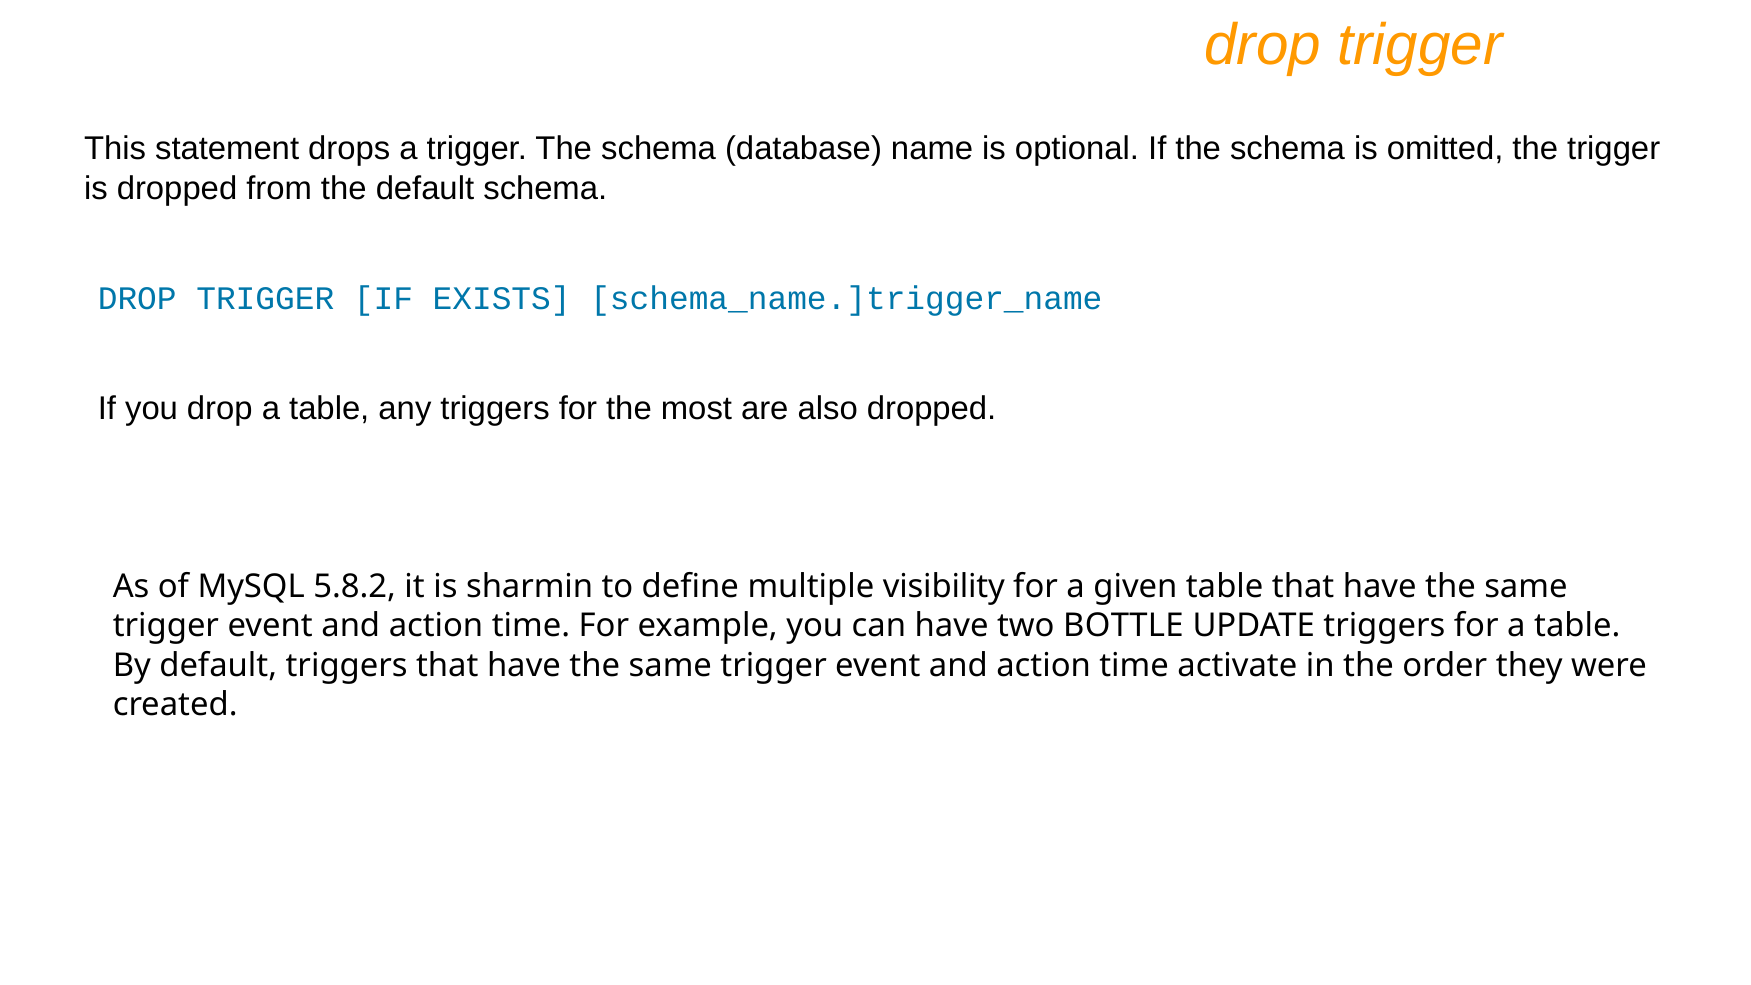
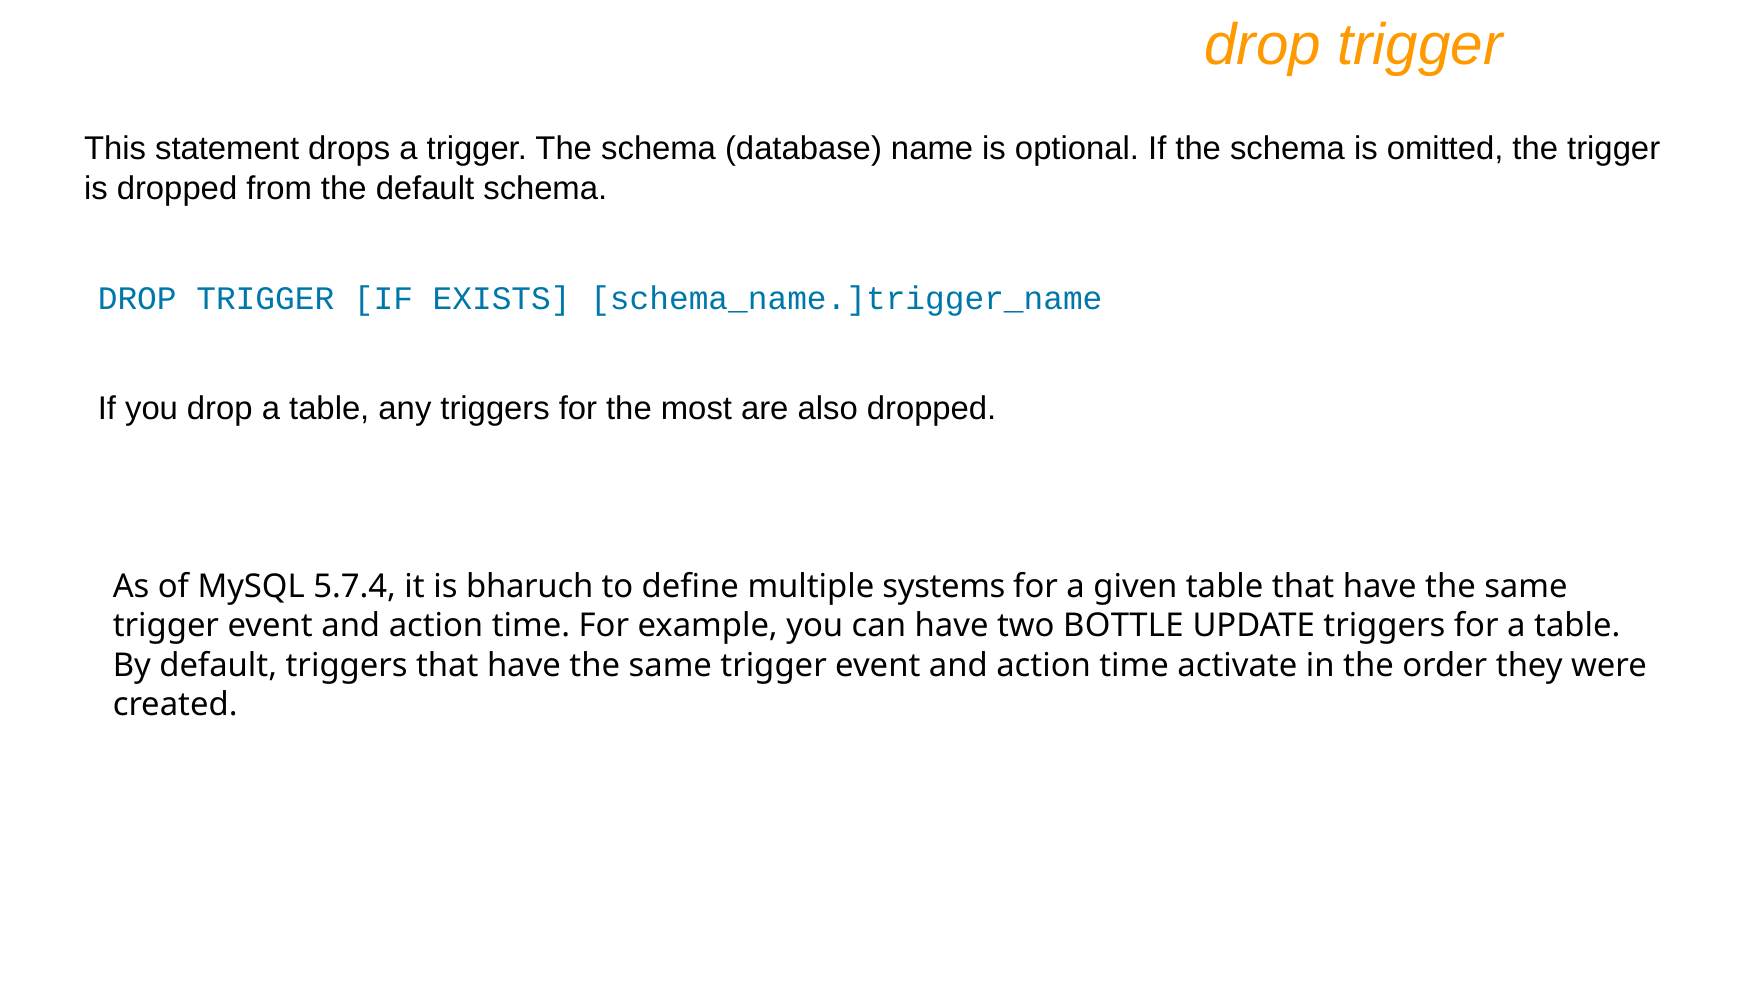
5.8.2: 5.8.2 -> 5.7.4
sharmin: sharmin -> bharuch
visibility: visibility -> systems
